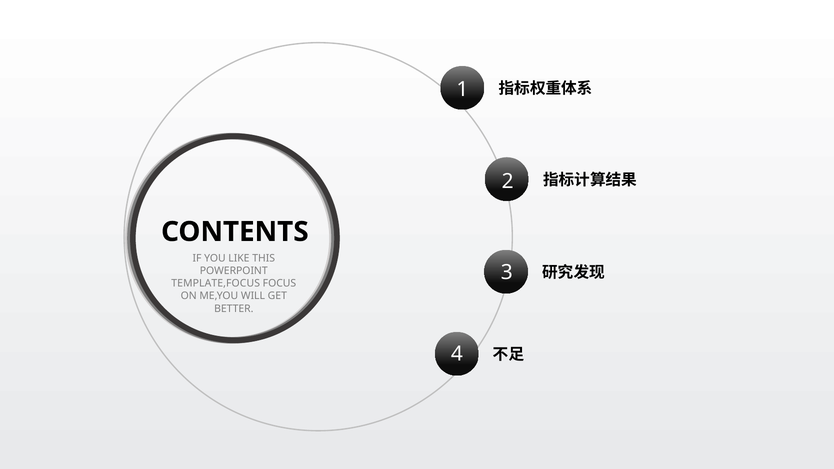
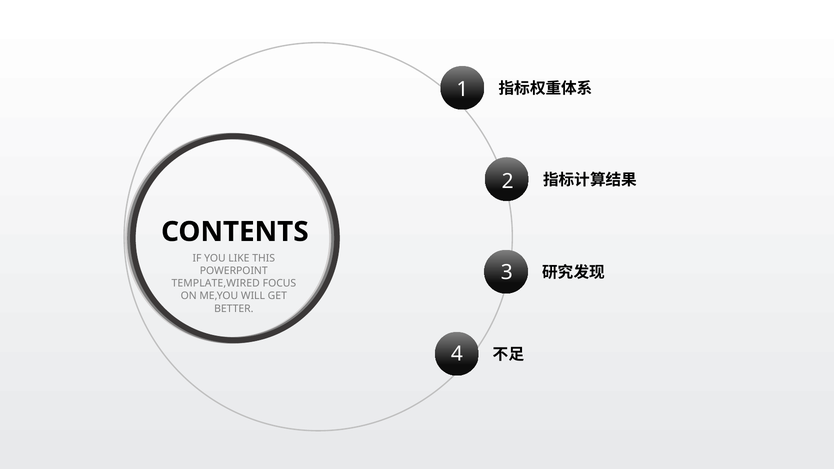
TEMPLATE,FOCUS: TEMPLATE,FOCUS -> TEMPLATE,WIRED
